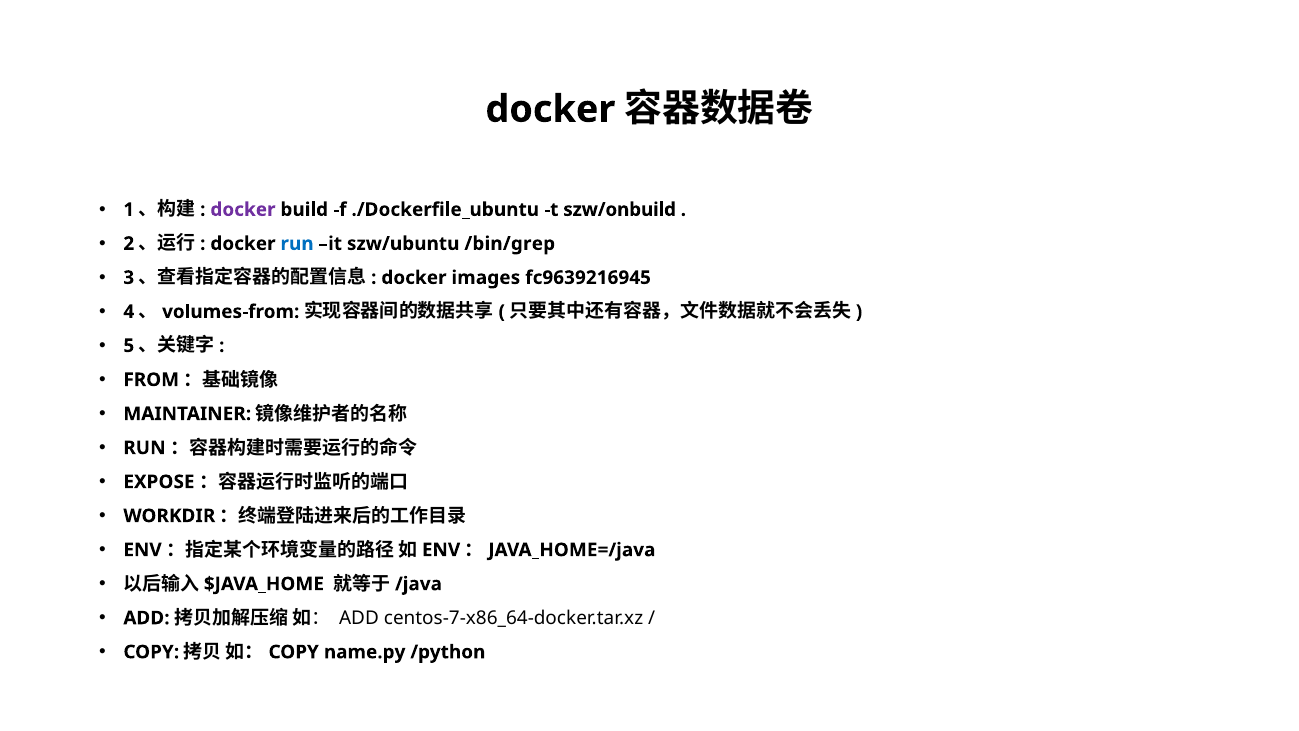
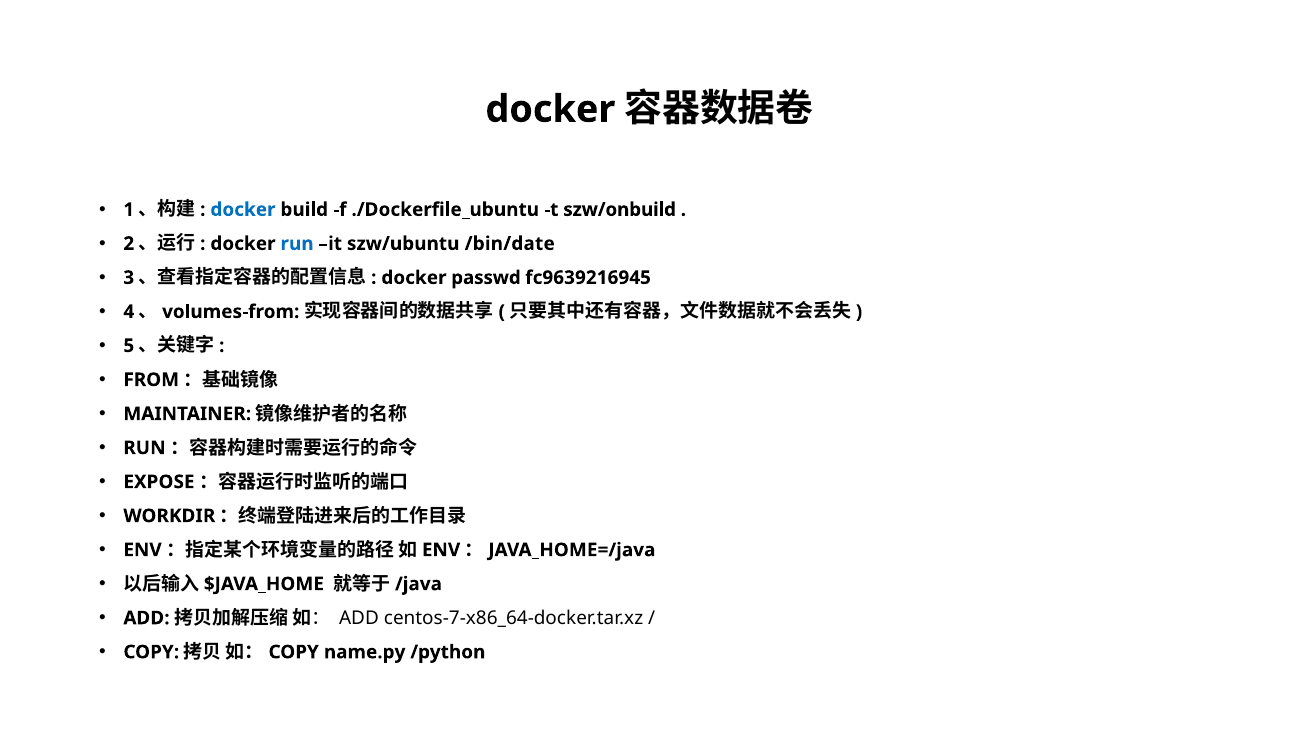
docker at (243, 209) colour: purple -> blue
/bin/grep: /bin/grep -> /bin/date
images: images -> passwd
